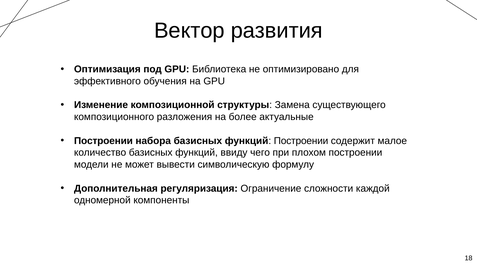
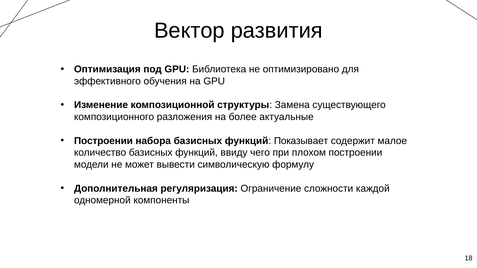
функций Построении: Построении -> Показывает
